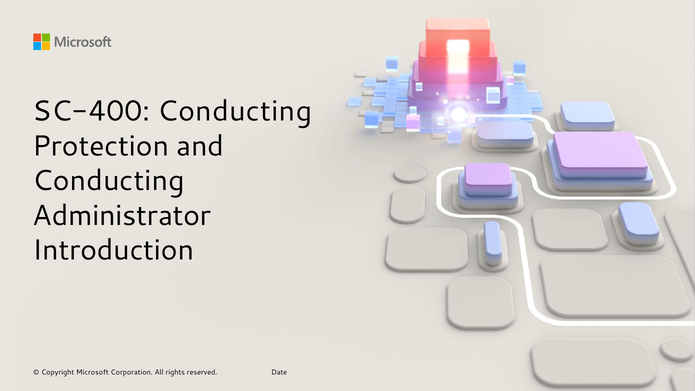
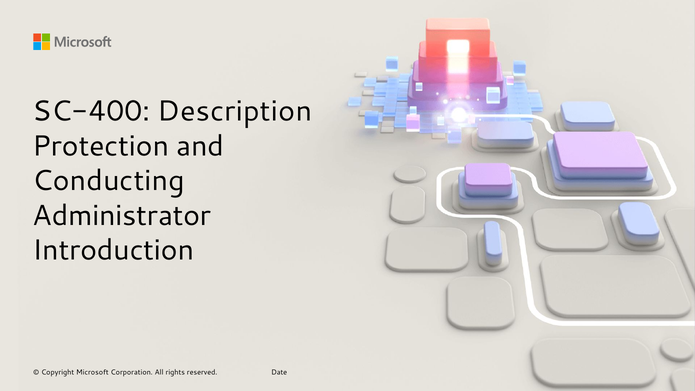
SC-400 Conducting: Conducting -> Description
